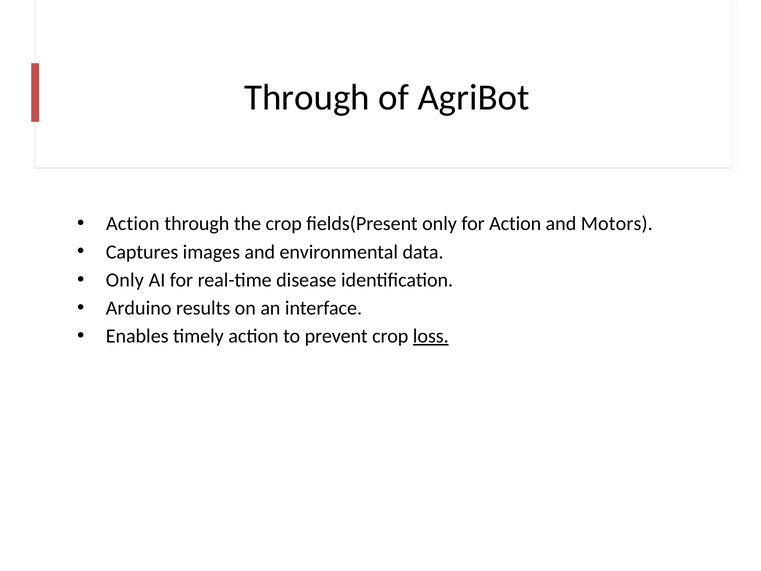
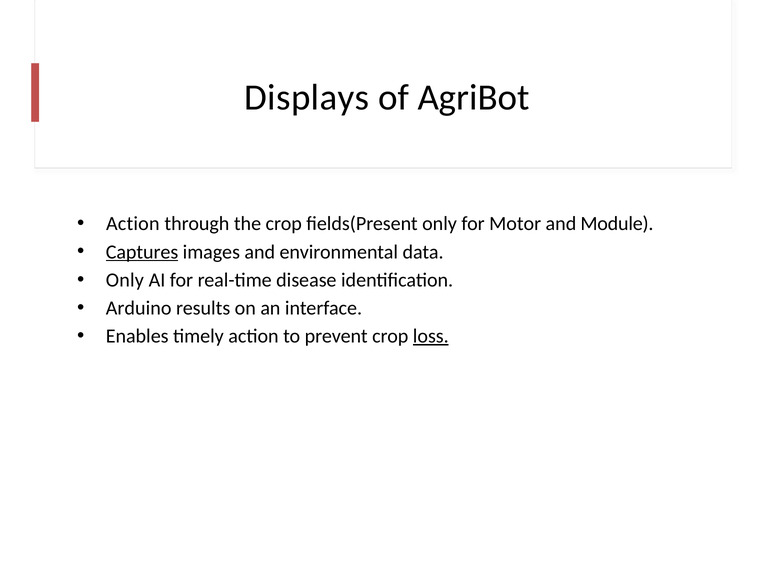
Through at (307, 97): Through -> Displays
for Action: Action -> Motor
Motors: Motors -> Module
Captures underline: none -> present
